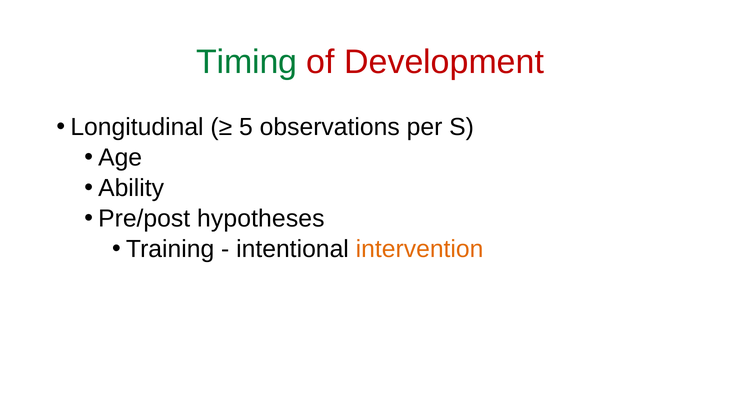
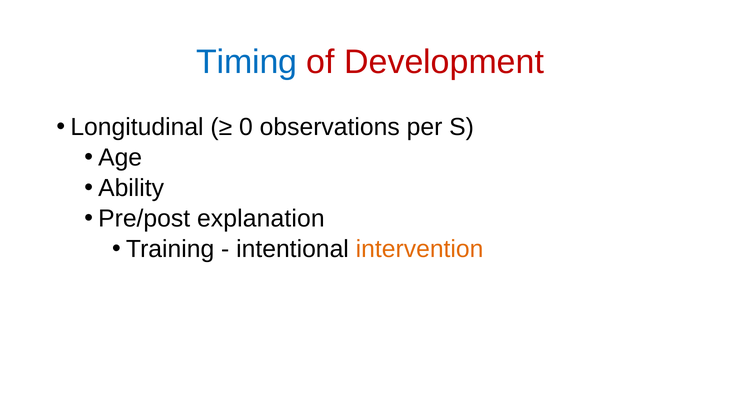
Timing colour: green -> blue
5: 5 -> 0
hypotheses: hypotheses -> explanation
